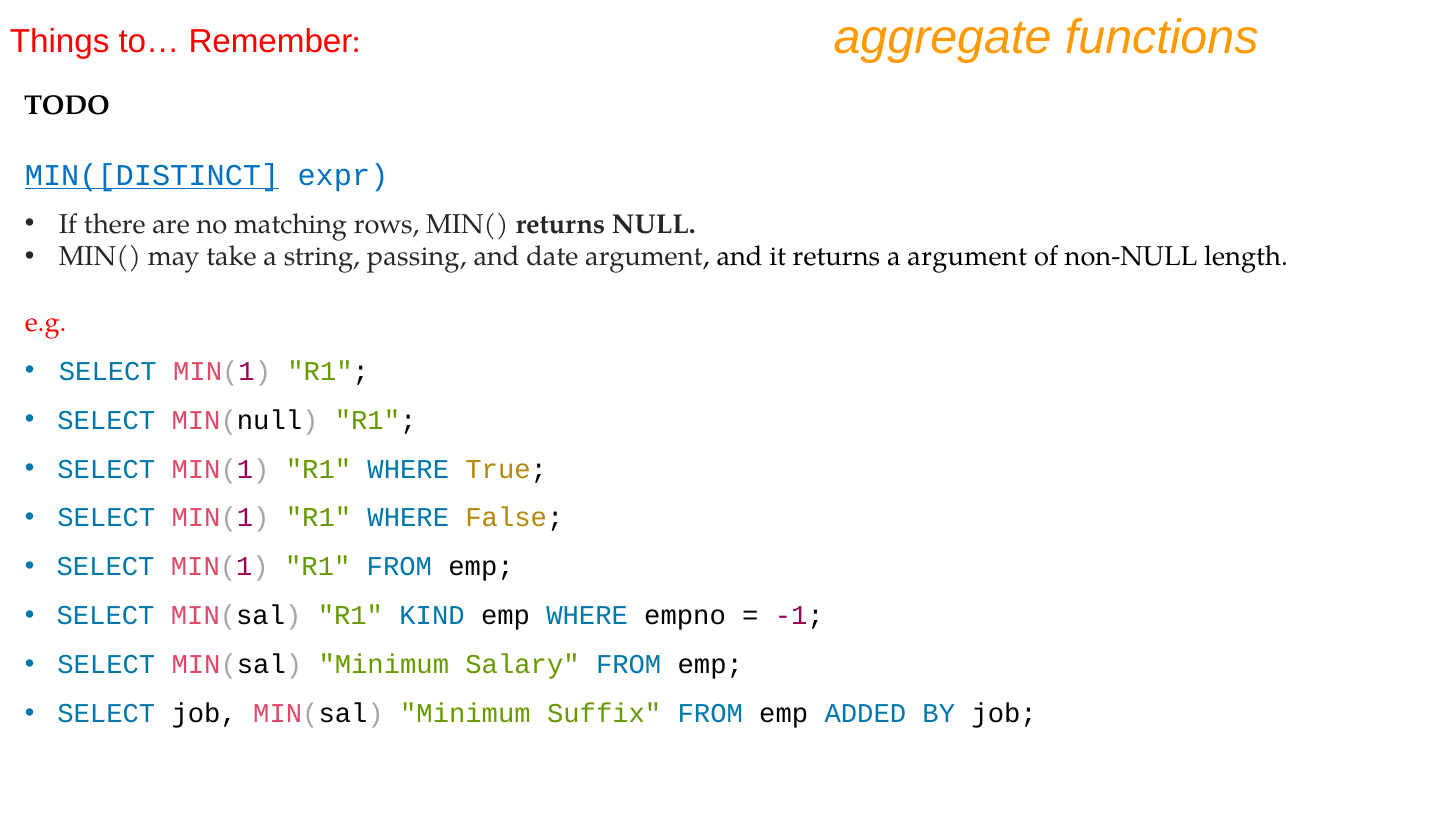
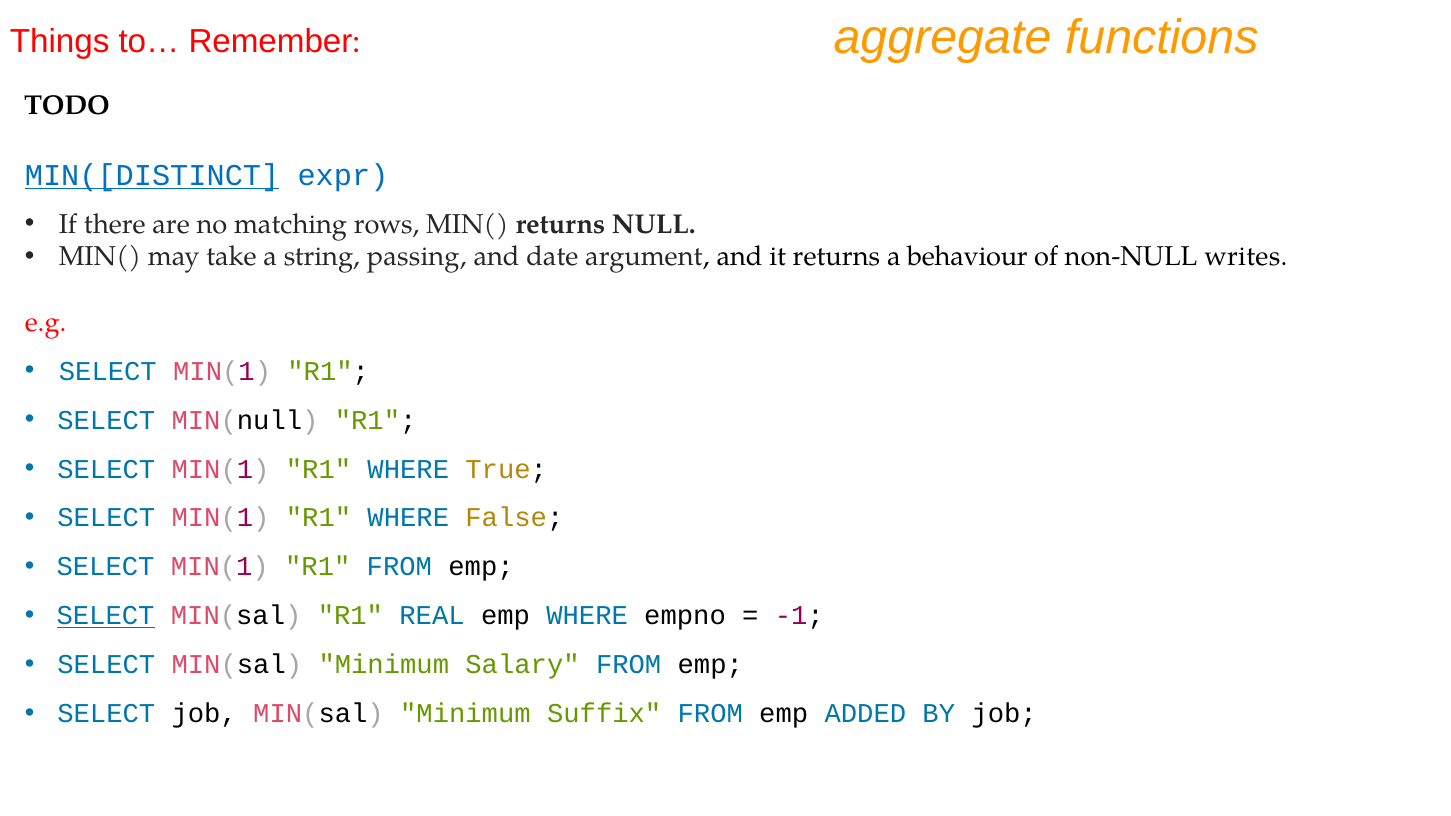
a argument: argument -> behaviour
length: length -> writes
SELECT at (106, 616) underline: none -> present
KIND: KIND -> REAL
